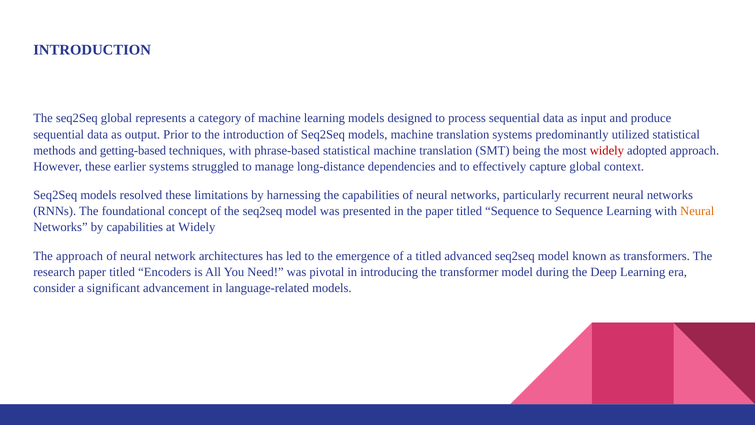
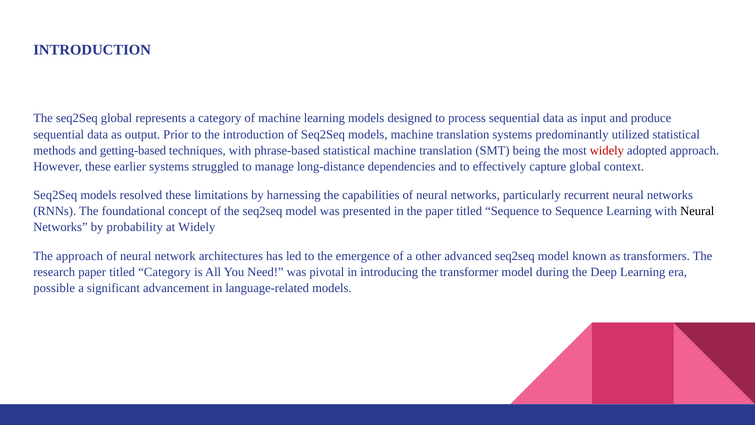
Neural at (697, 211) colour: orange -> black
by capabilities: capabilities -> probability
a titled: titled -> other
titled Encoders: Encoders -> Category
consider: consider -> possible
